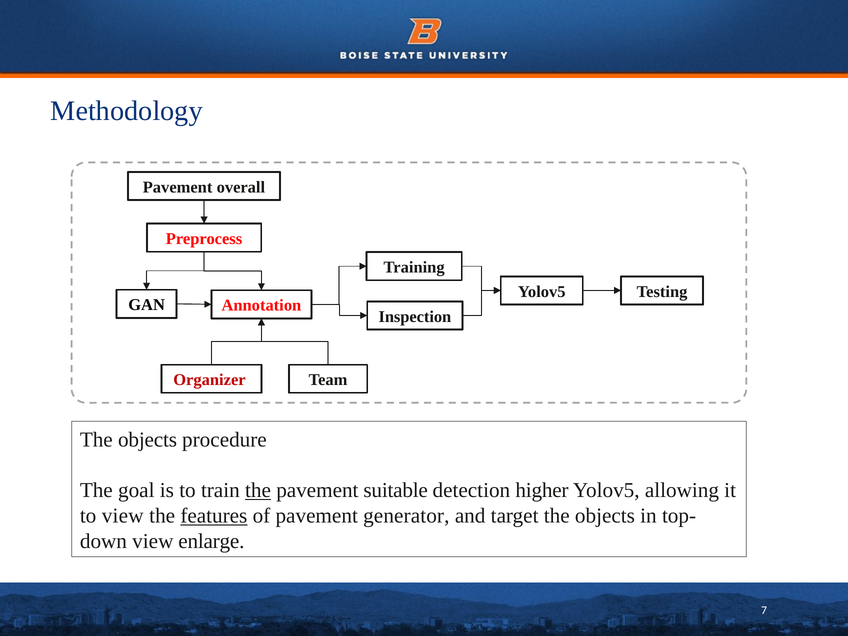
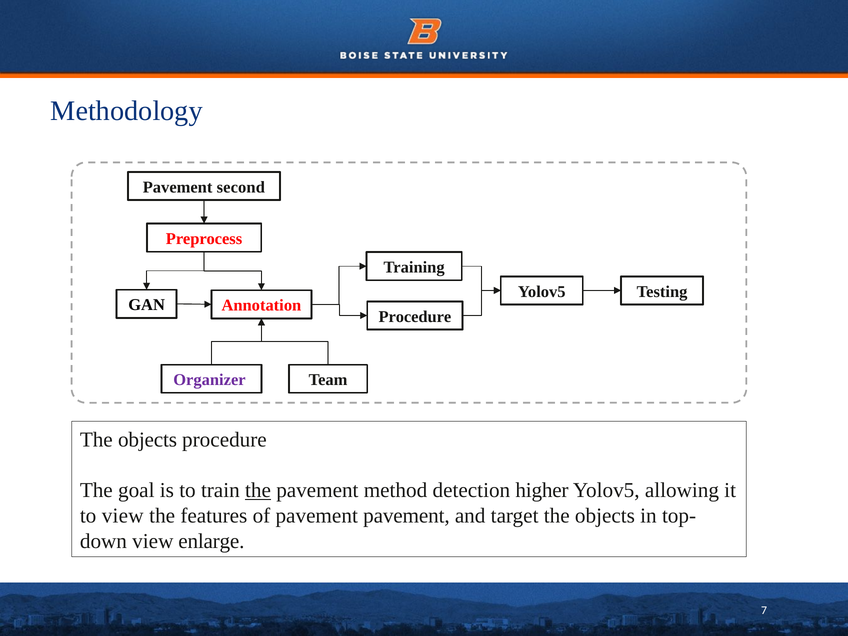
overall: overall -> second
Inspection at (415, 317): Inspection -> Procedure
Organizer colour: red -> purple
suitable: suitable -> method
features underline: present -> none
pavement generator: generator -> pavement
